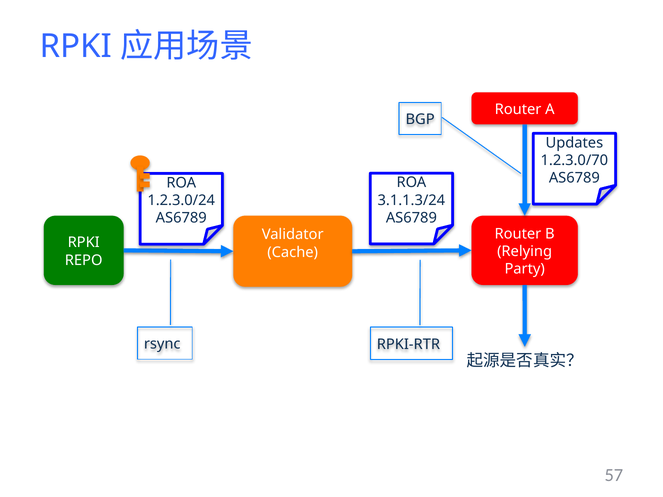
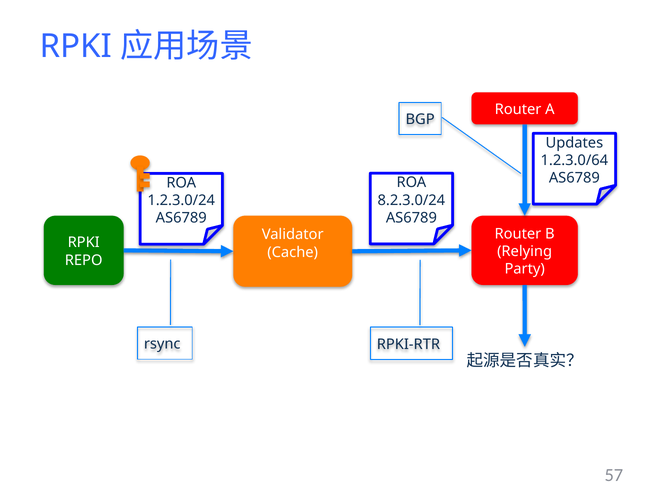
1.2.3.0/70: 1.2.3.0/70 -> 1.2.3.0/64
3.1.1.3/24: 3.1.1.3/24 -> 8.2.3.0/24
